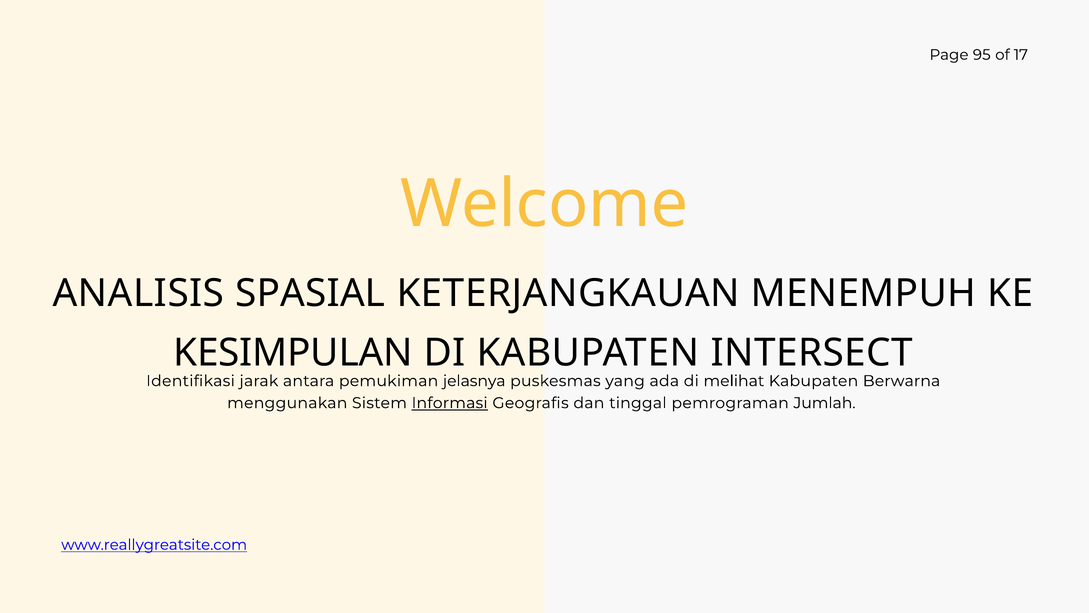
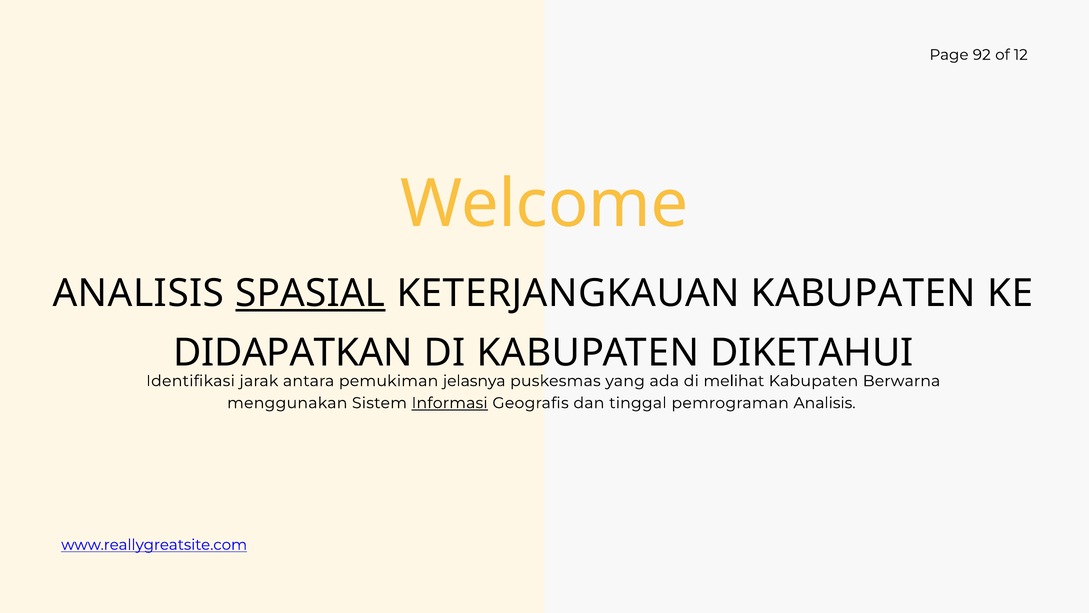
95: 95 -> 92
17: 17 -> 12
SPASIAL underline: none -> present
KETERJANGKAUAN MENEMPUH: MENEMPUH -> KABUPATEN
KESIMPULAN: KESIMPULAN -> DIDAPATKAN
INTERSECT: INTERSECT -> DIKETAHUI
pemrograman Jumlah: Jumlah -> Analisis
